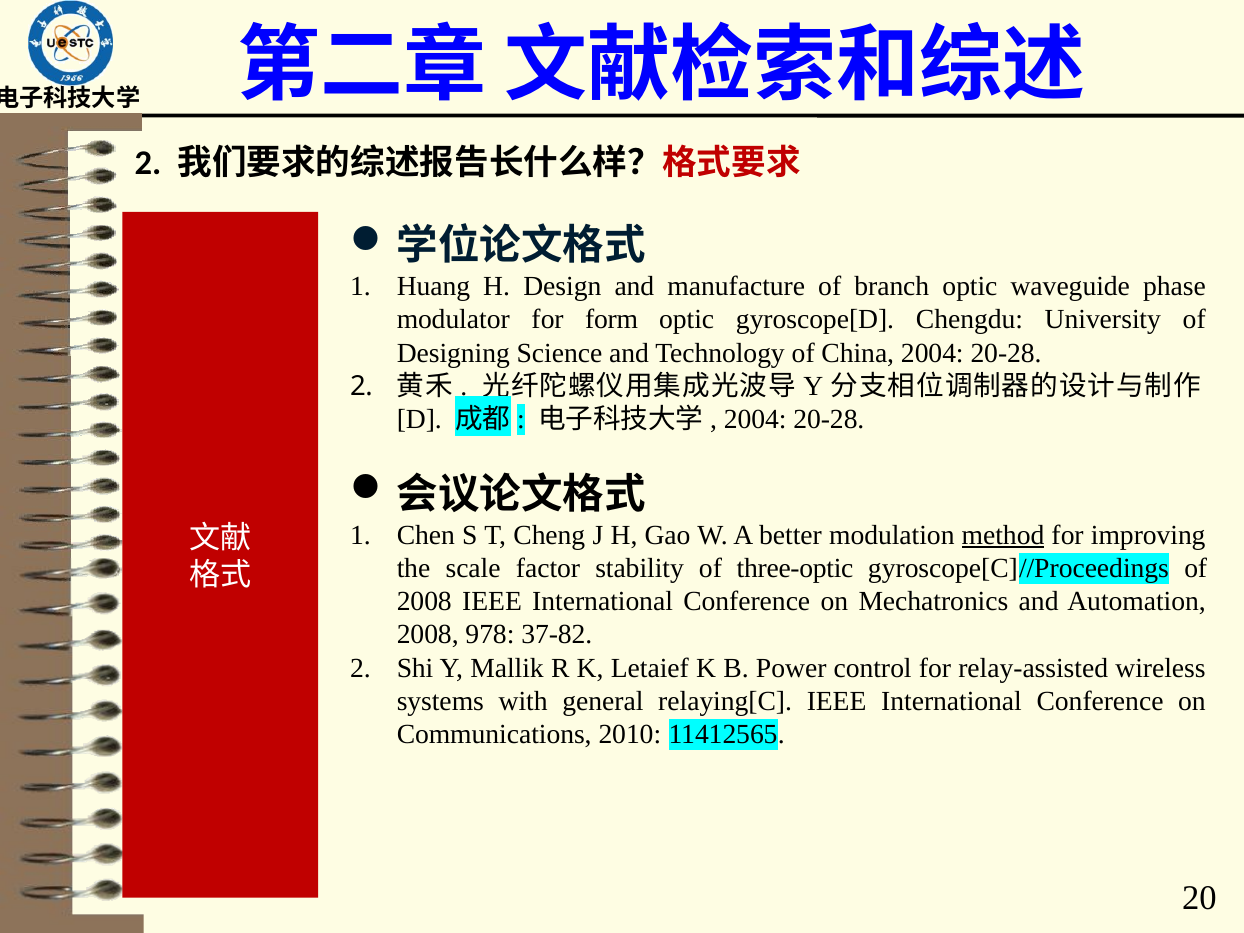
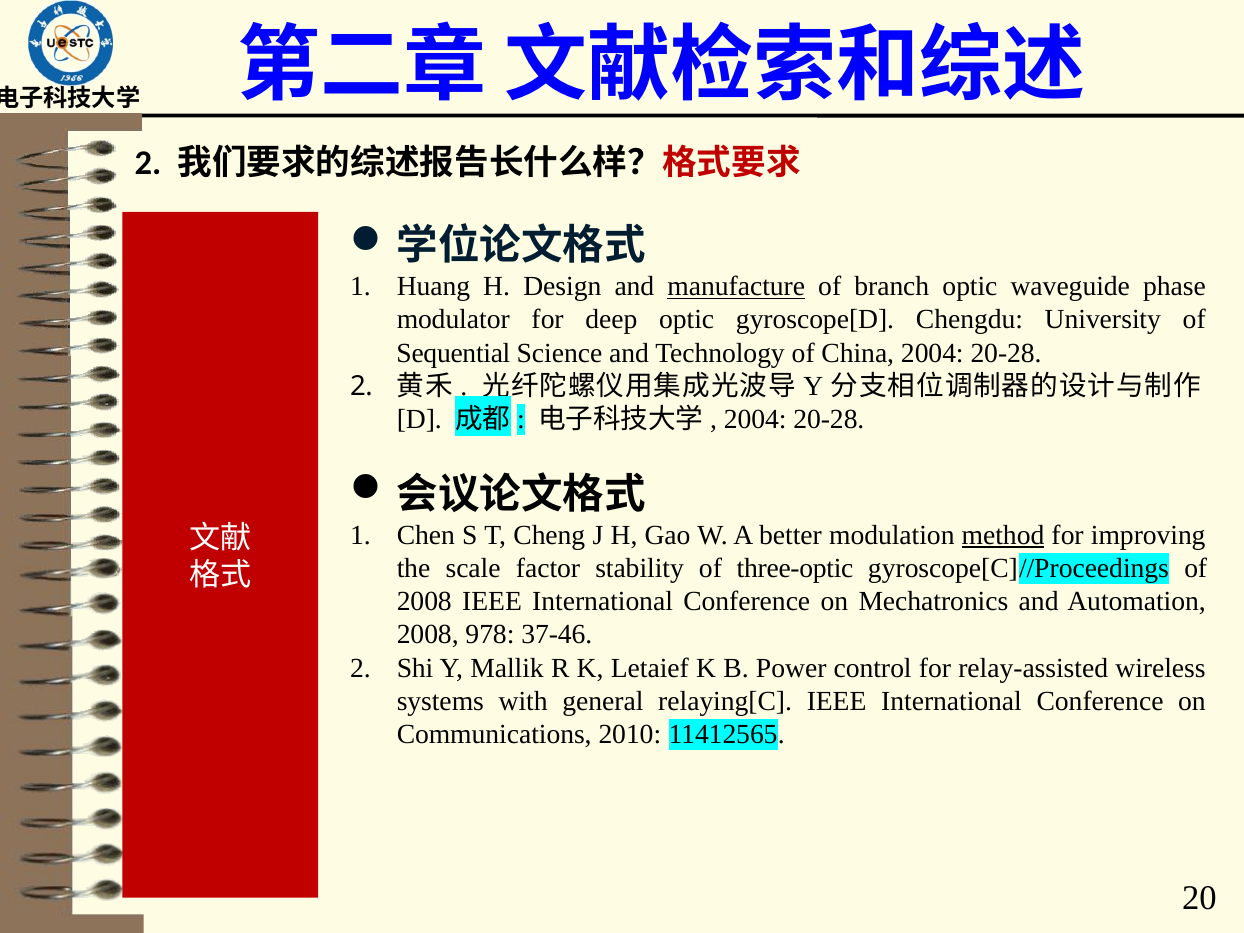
manufacture underline: none -> present
form: form -> deep
Designing: Designing -> Sequential
37-82: 37-82 -> 37-46
